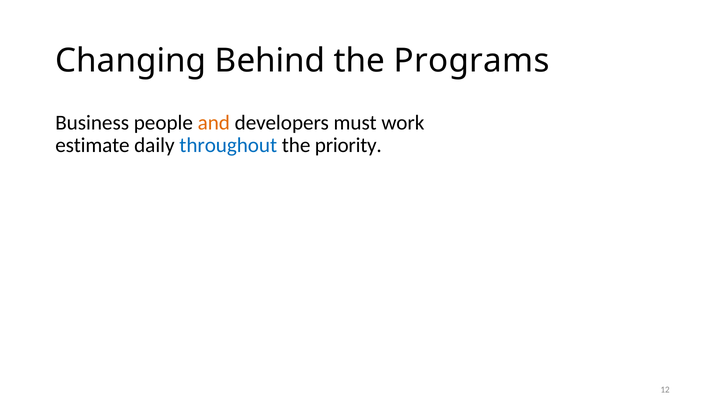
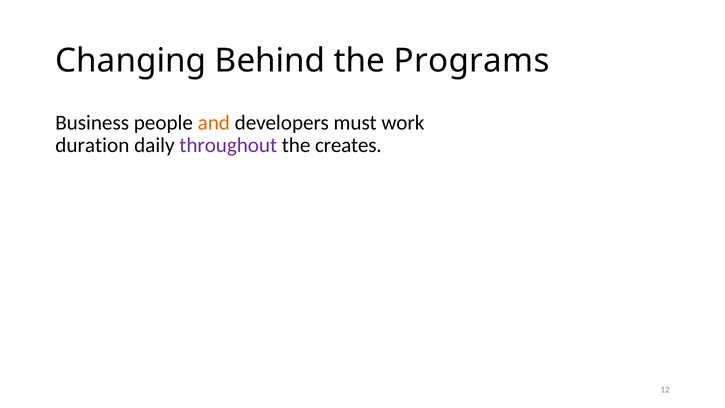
estimate: estimate -> duration
throughout colour: blue -> purple
priority: priority -> creates
